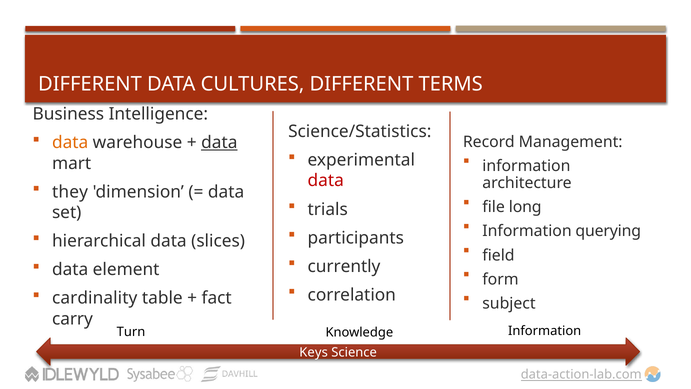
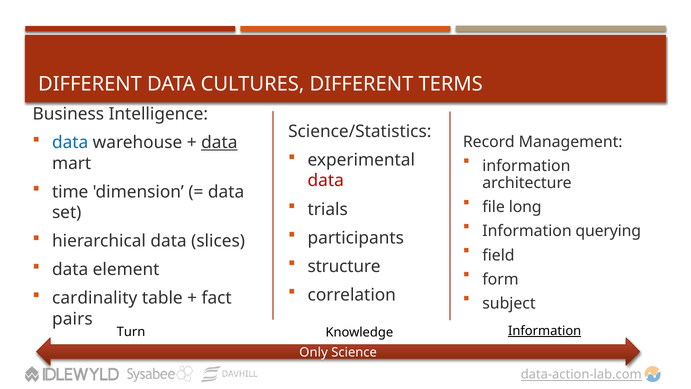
data at (70, 142) colour: orange -> blue
they: they -> time
currently: currently -> structure
carry: carry -> pairs
Information at (545, 331) underline: none -> present
Keys: Keys -> Only
